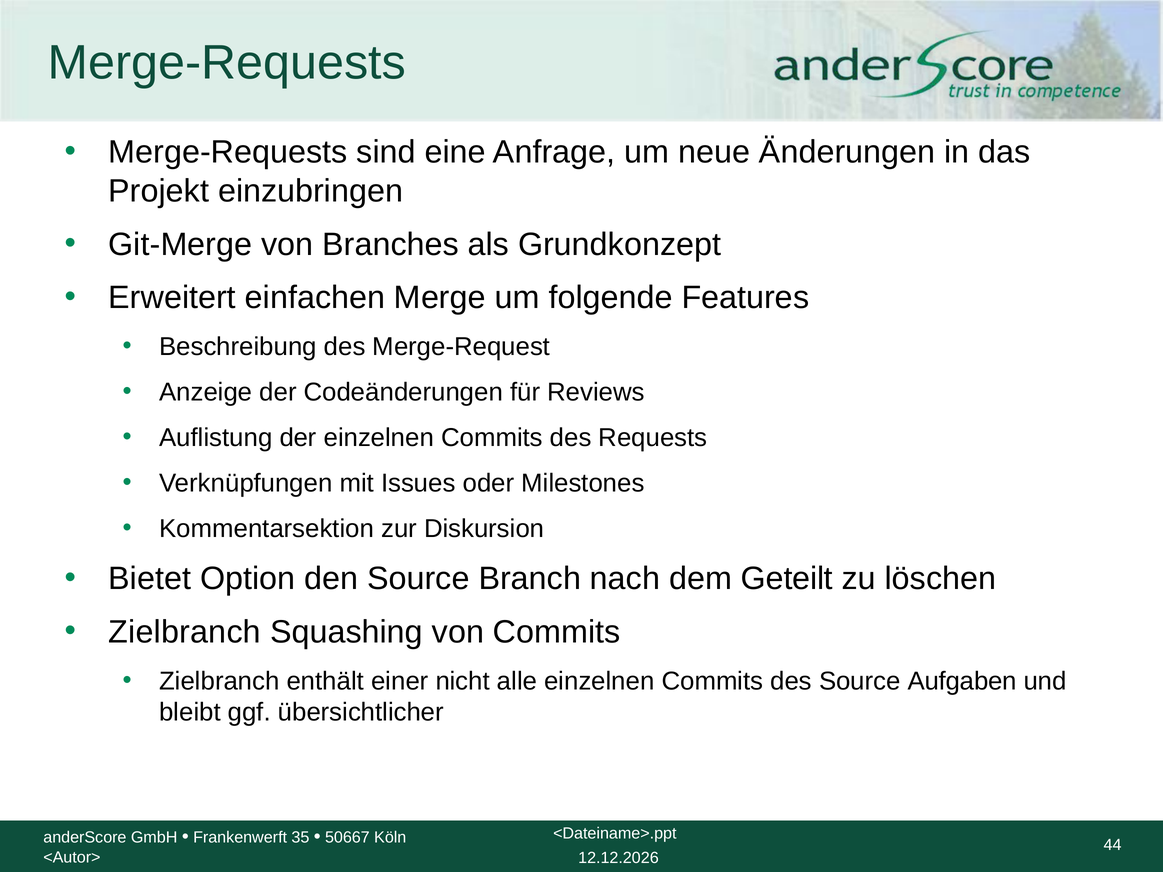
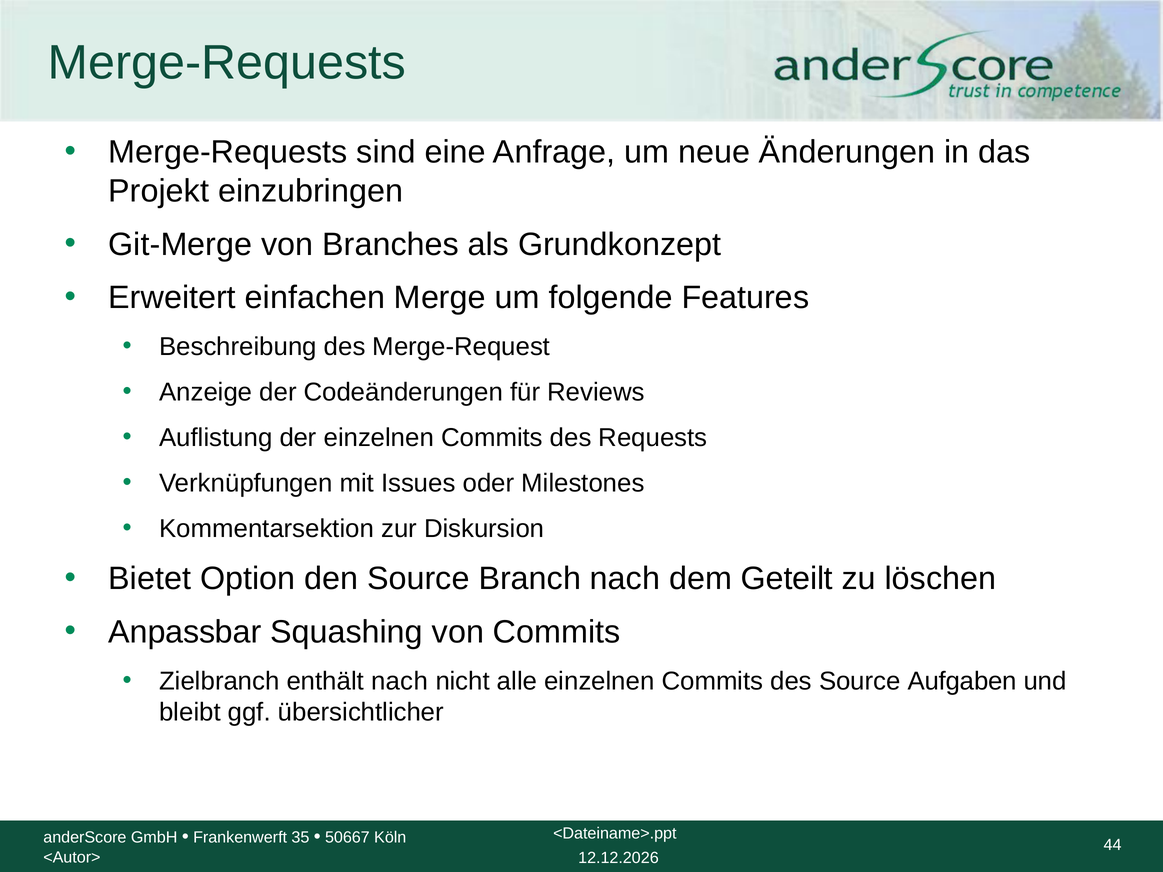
Zielbranch at (185, 632): Zielbranch -> Anpassbar
enthält einer: einer -> nach
